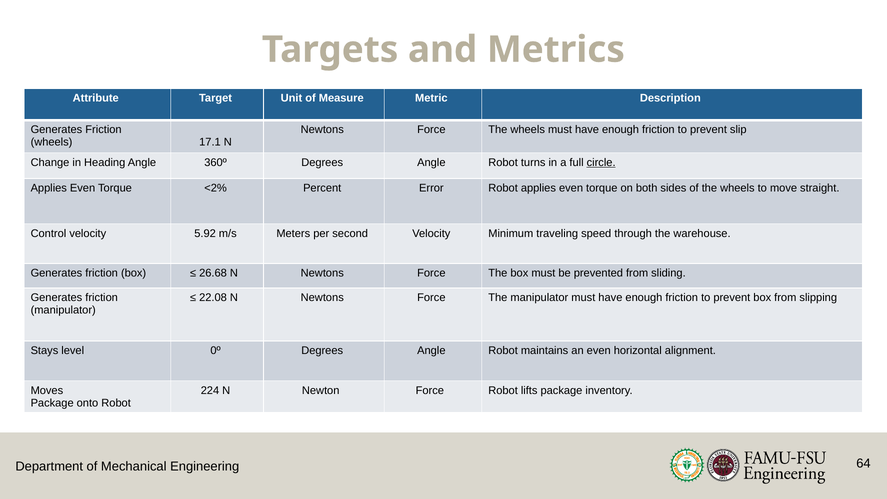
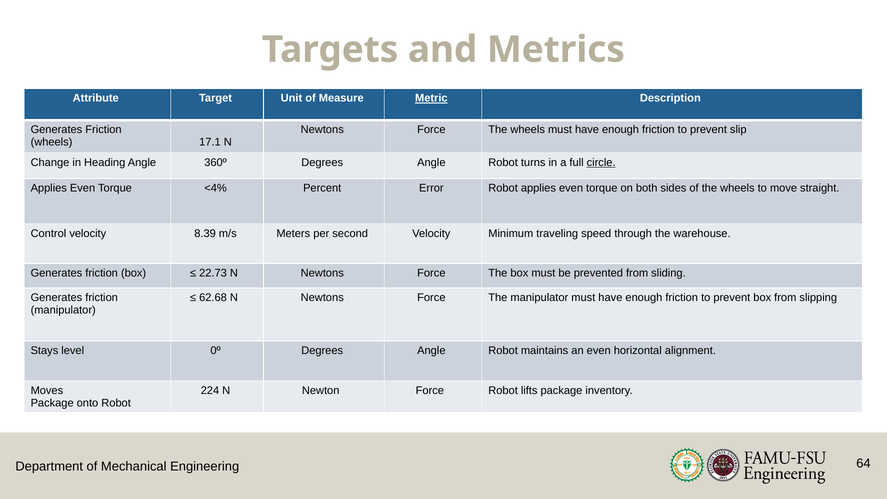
Metric underline: none -> present
<2%: <2% -> <4%
5.92: 5.92 -> 8.39
26.68: 26.68 -> 22.73
22.08: 22.08 -> 62.68
